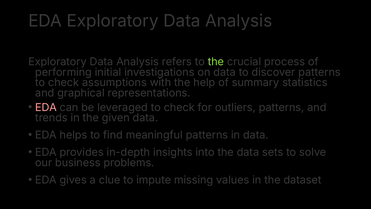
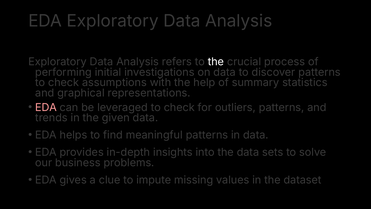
the at (216, 62) colour: light green -> white
